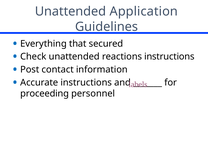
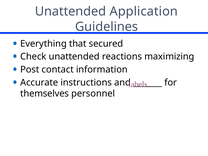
reactions instructions: instructions -> maximizing
proceeding: proceeding -> themselves
